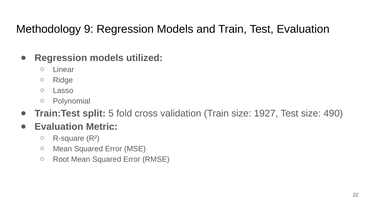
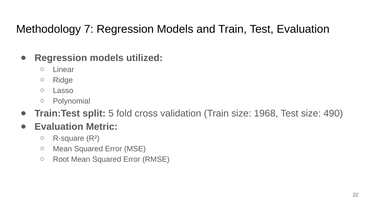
9: 9 -> 7
1927: 1927 -> 1968
